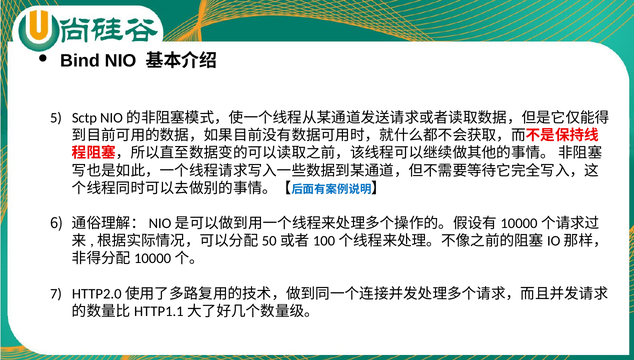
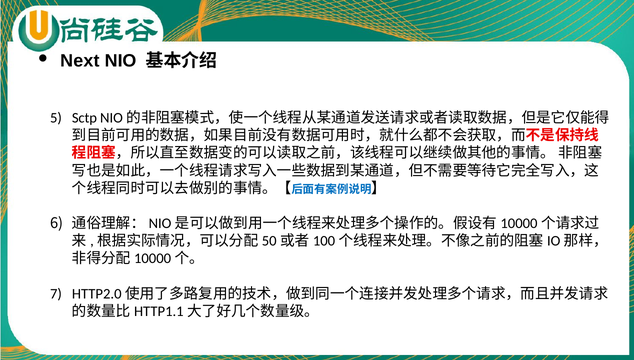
Bind: Bind -> Next
